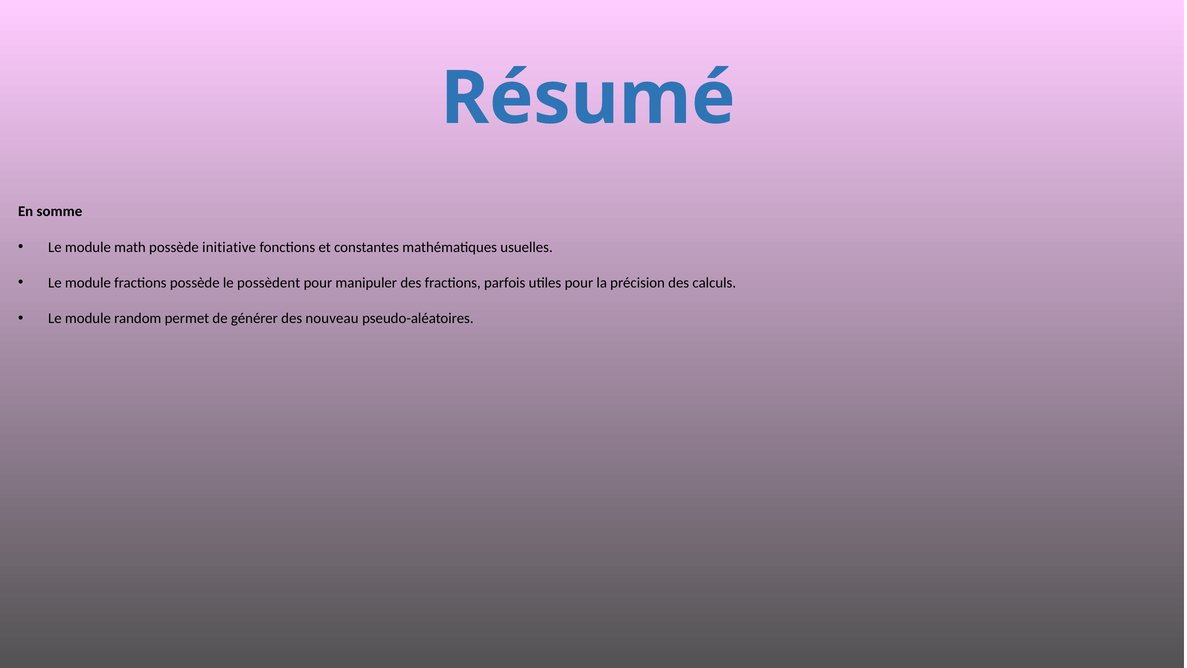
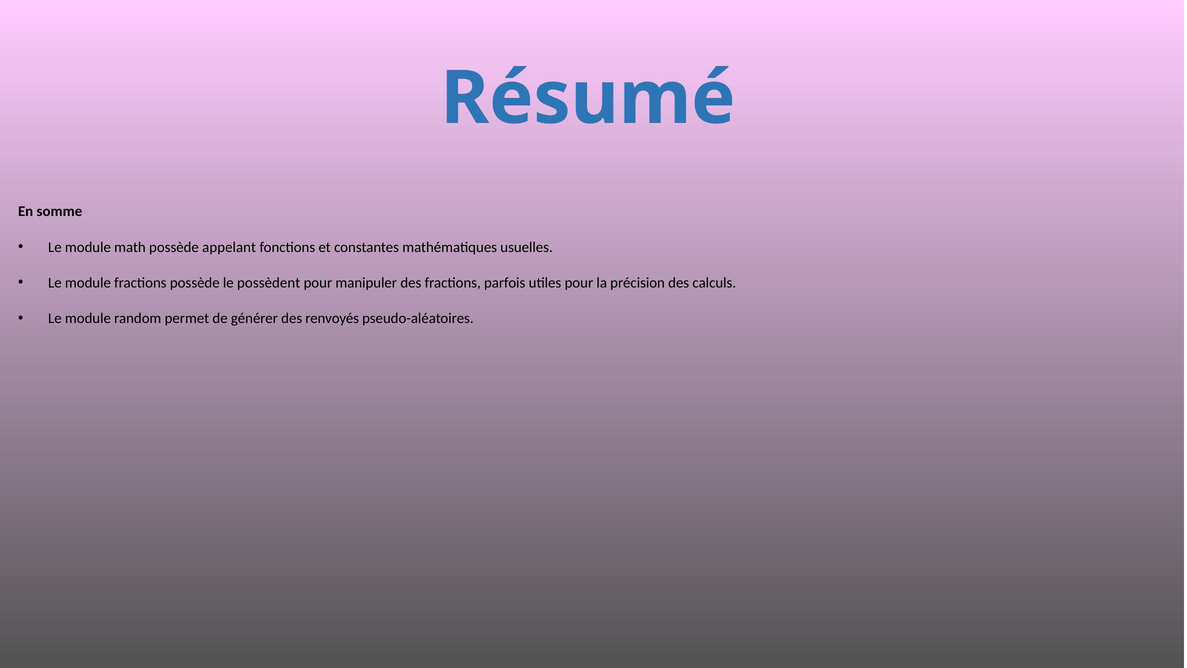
initiative: initiative -> appelant
nouveau: nouveau -> renvoyés
